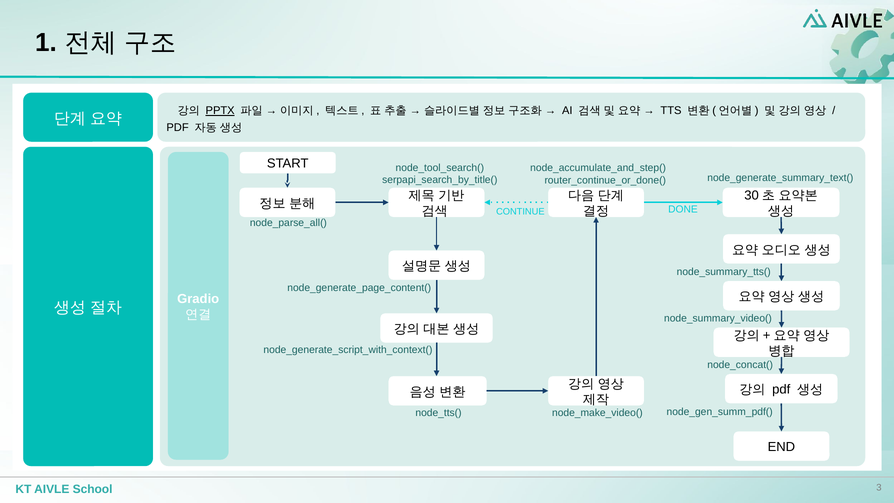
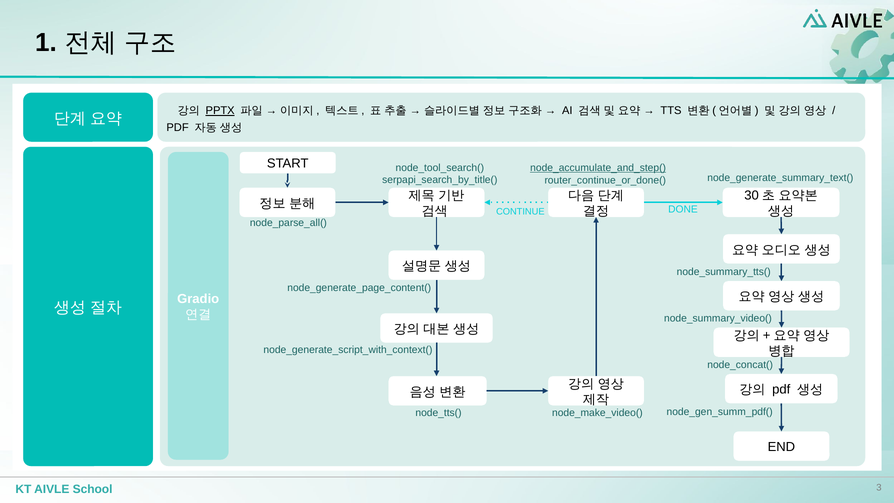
node_accumulate_and_step( underline: none -> present
